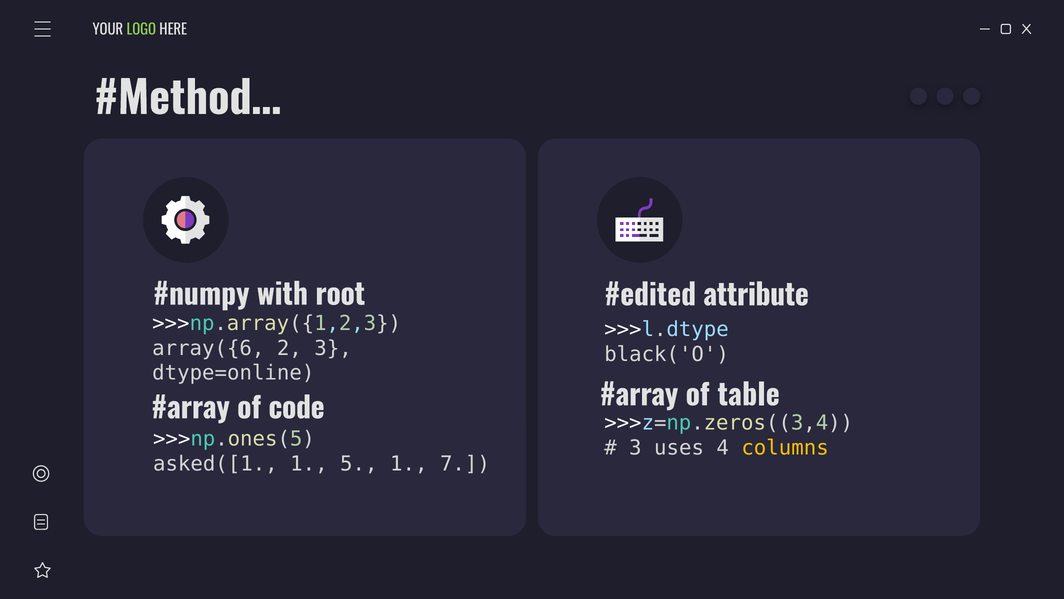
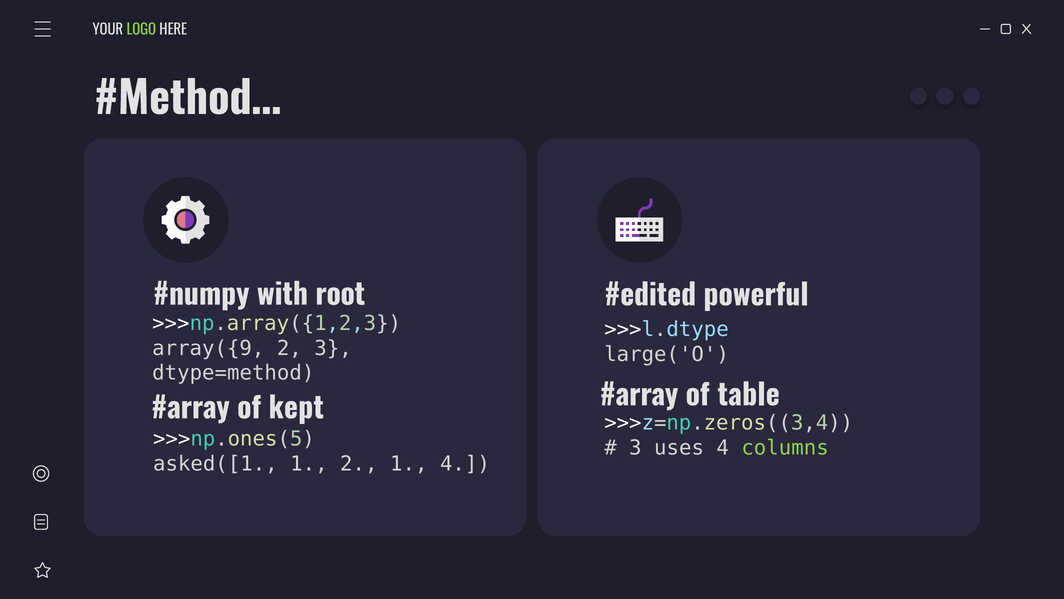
attribute: attribute -> powerful
array({6: array({6 -> array({9
black('O: black('O -> large('O
dtype=online: dtype=online -> dtype=method
code: code -> kept
columns colour: yellow -> light green
1 5: 5 -> 2
1 7: 7 -> 4
